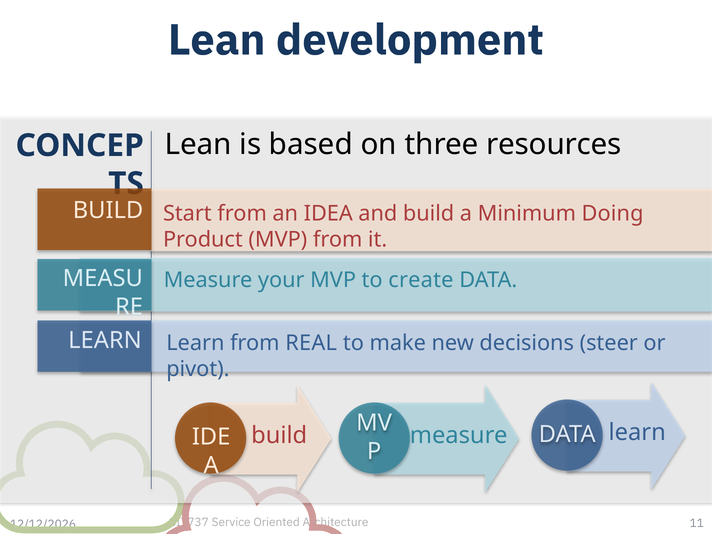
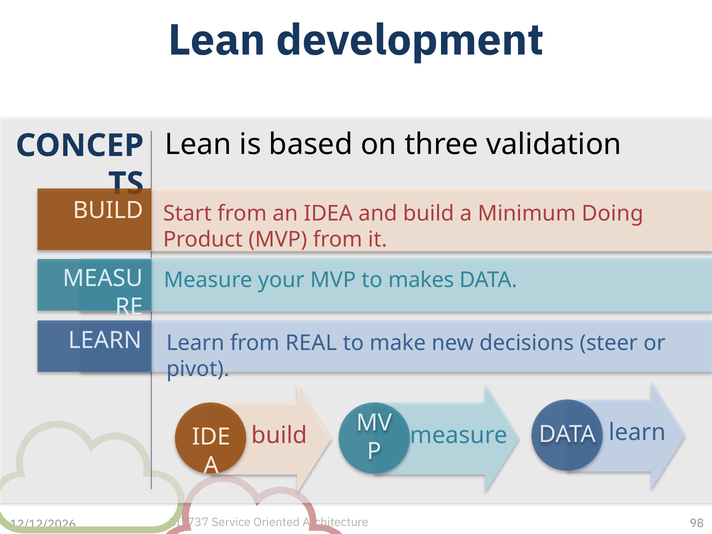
resources: resources -> validation
create: create -> makes
11: 11 -> 98
